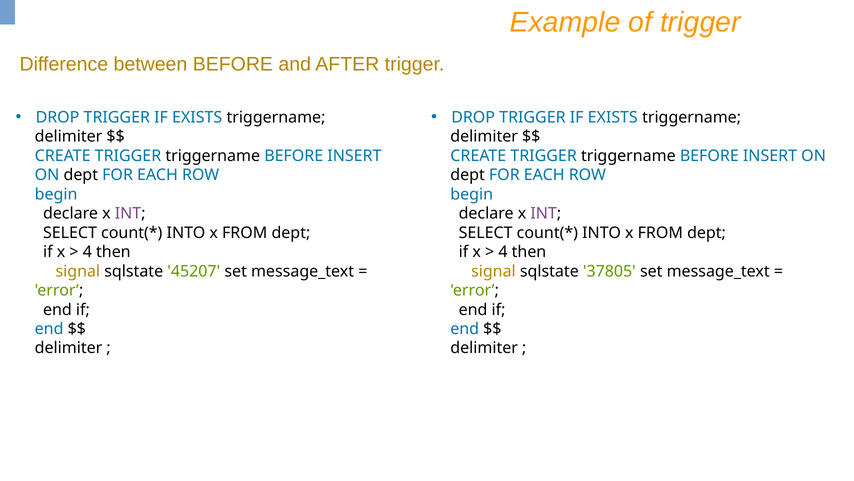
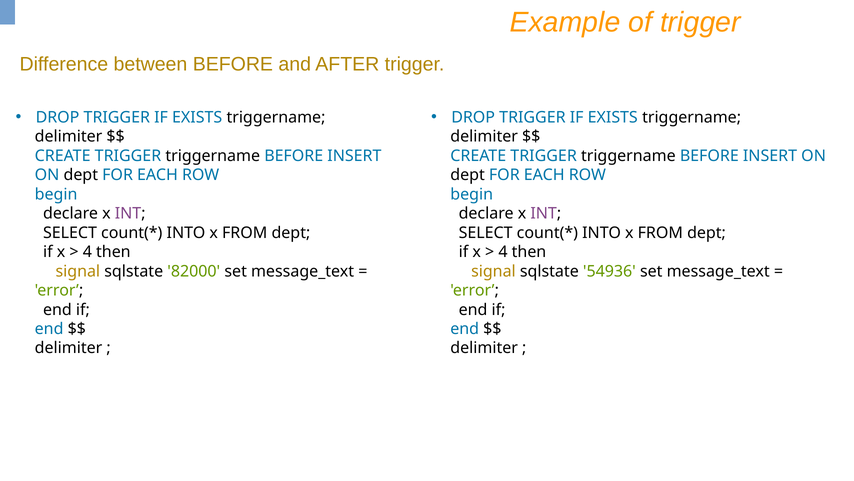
45207: 45207 -> 82000
37805: 37805 -> 54936
